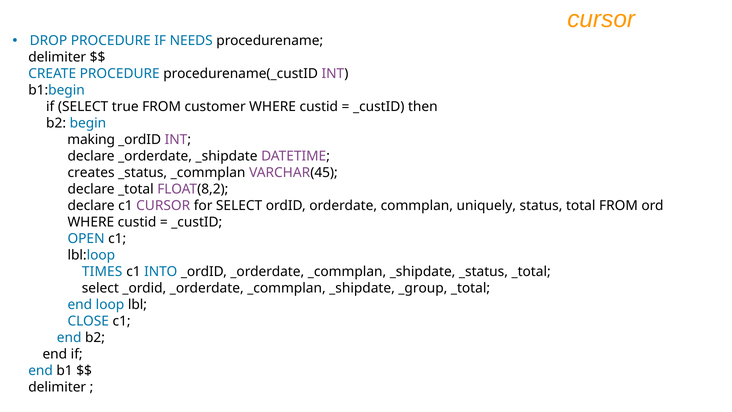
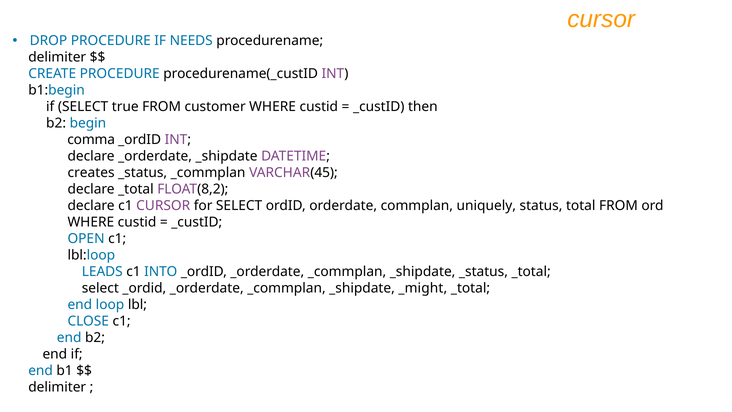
making: making -> comma
TIMES: TIMES -> LEADS
_group: _group -> _might
